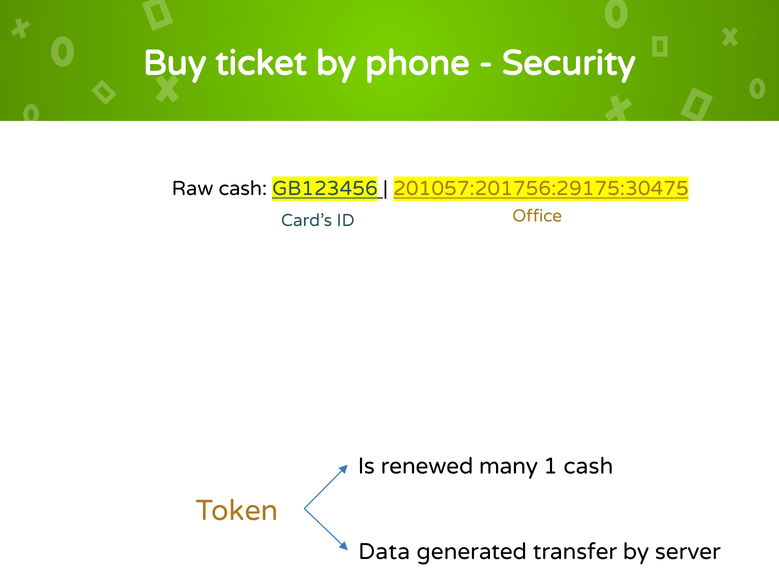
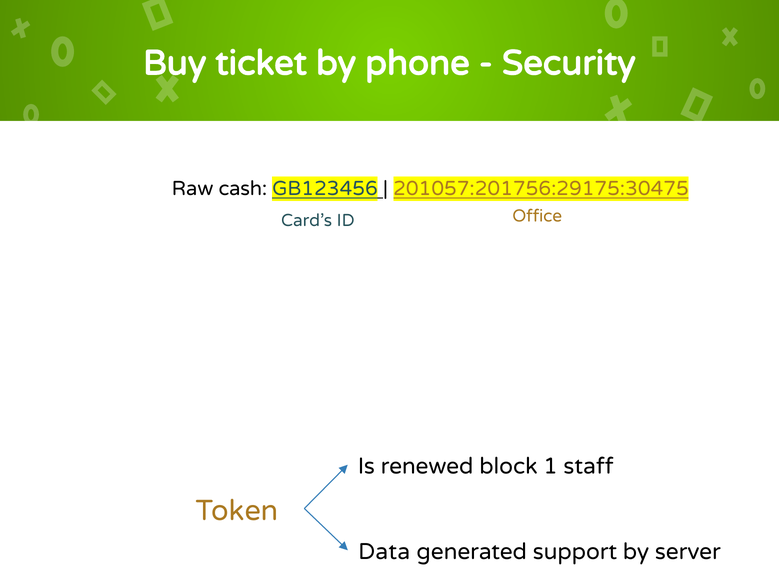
many: many -> block
1 cash: cash -> staff
transfer: transfer -> support
